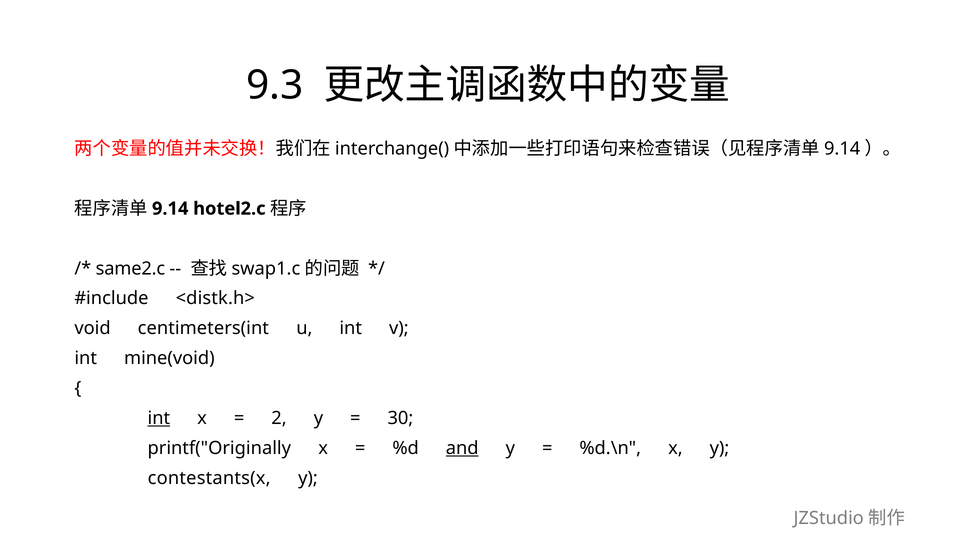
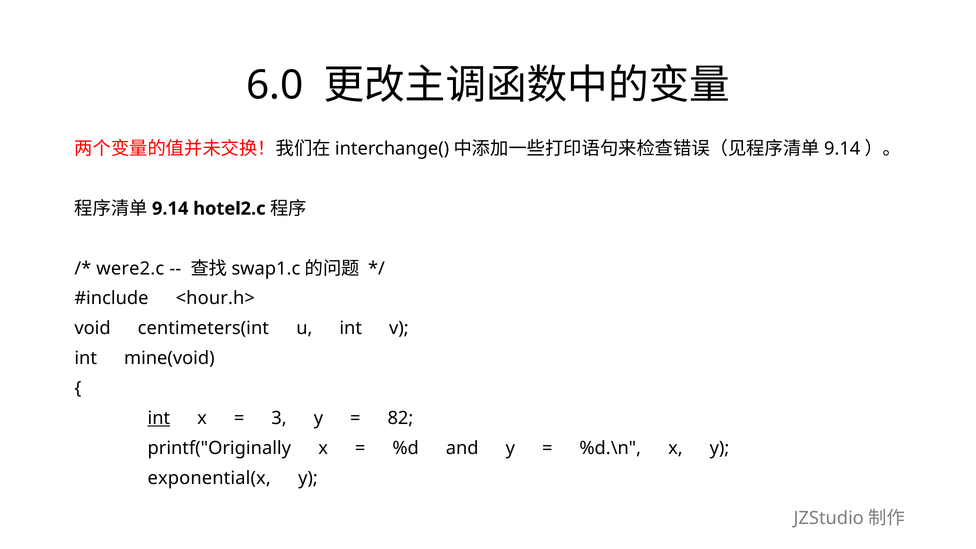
9.3: 9.3 -> 6.0
same2.c: same2.c -> were2.c
<distk.h>: <distk.h> -> <hour.h>
2: 2 -> 3
30: 30 -> 82
and underline: present -> none
contestants(x: contestants(x -> exponential(x
